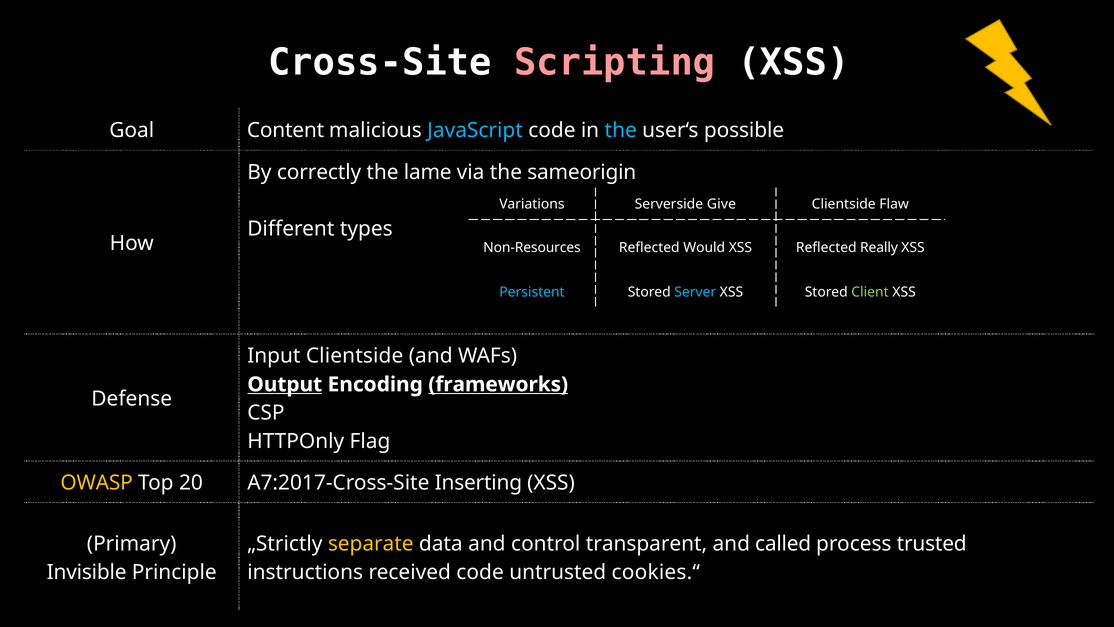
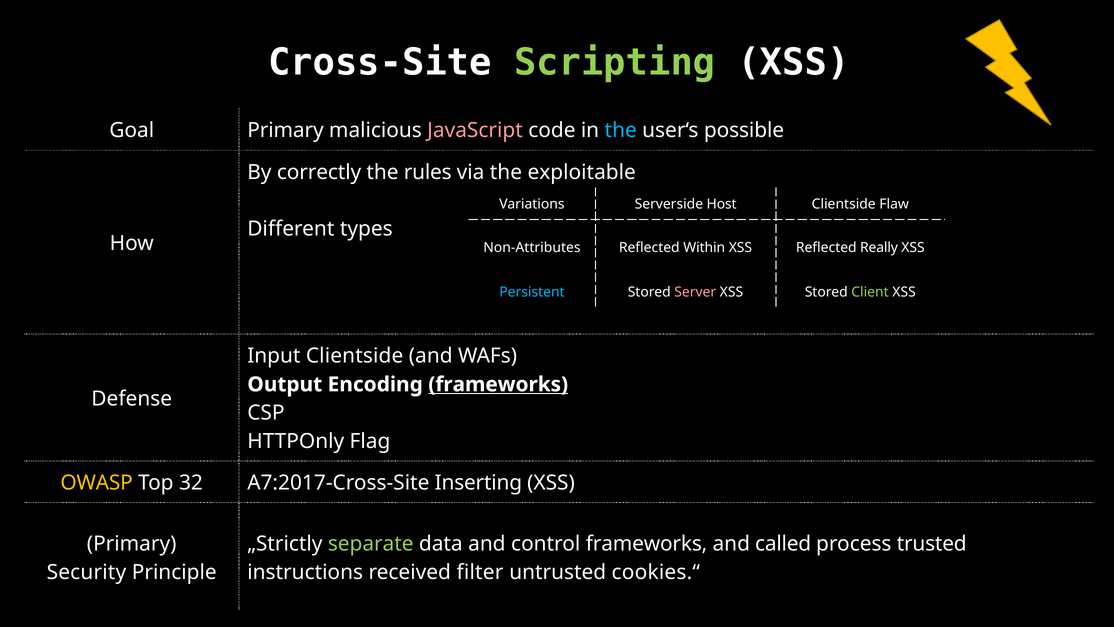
Scripting colour: pink -> light green
Goal Content: Content -> Primary
JavaScript colour: light blue -> pink
lame: lame -> rules
sameorigin: sameorigin -> exploitable
Give: Give -> Host
Non-Resources: Non-Resources -> Non-Attributes
Would: Would -> Within
Server colour: light blue -> pink
Output underline: present -> none
20: 20 -> 32
separate colour: yellow -> light green
control transparent: transparent -> frameworks
Invisible: Invisible -> Security
received code: code -> filter
